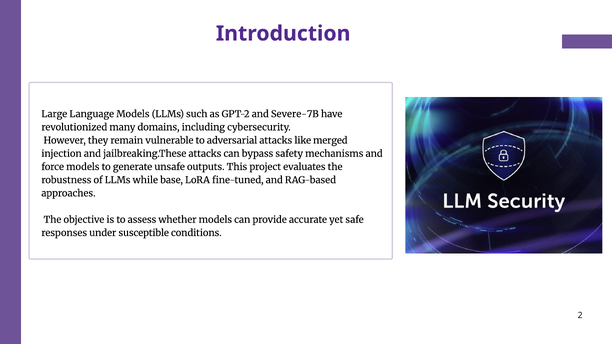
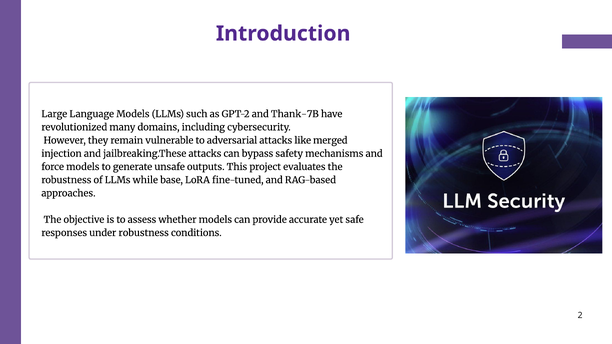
Severe-7B: Severe-7B -> Thank-7B
under susceptible: susceptible -> robustness
